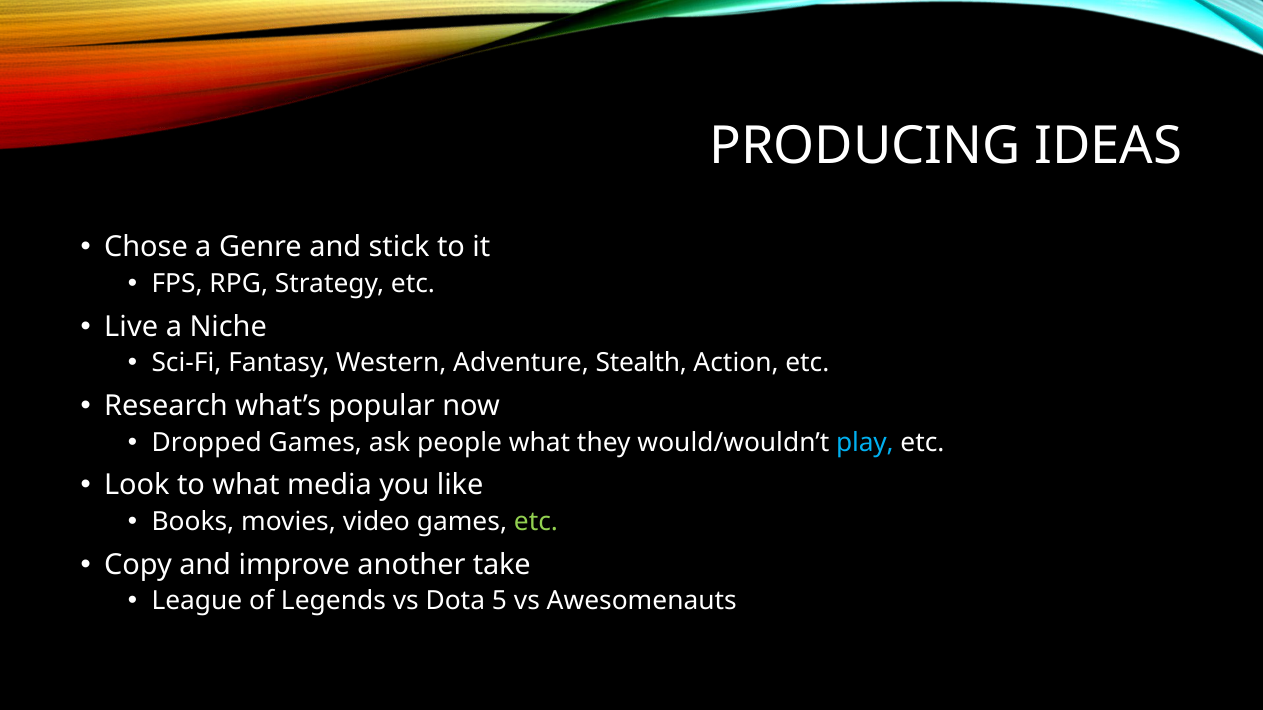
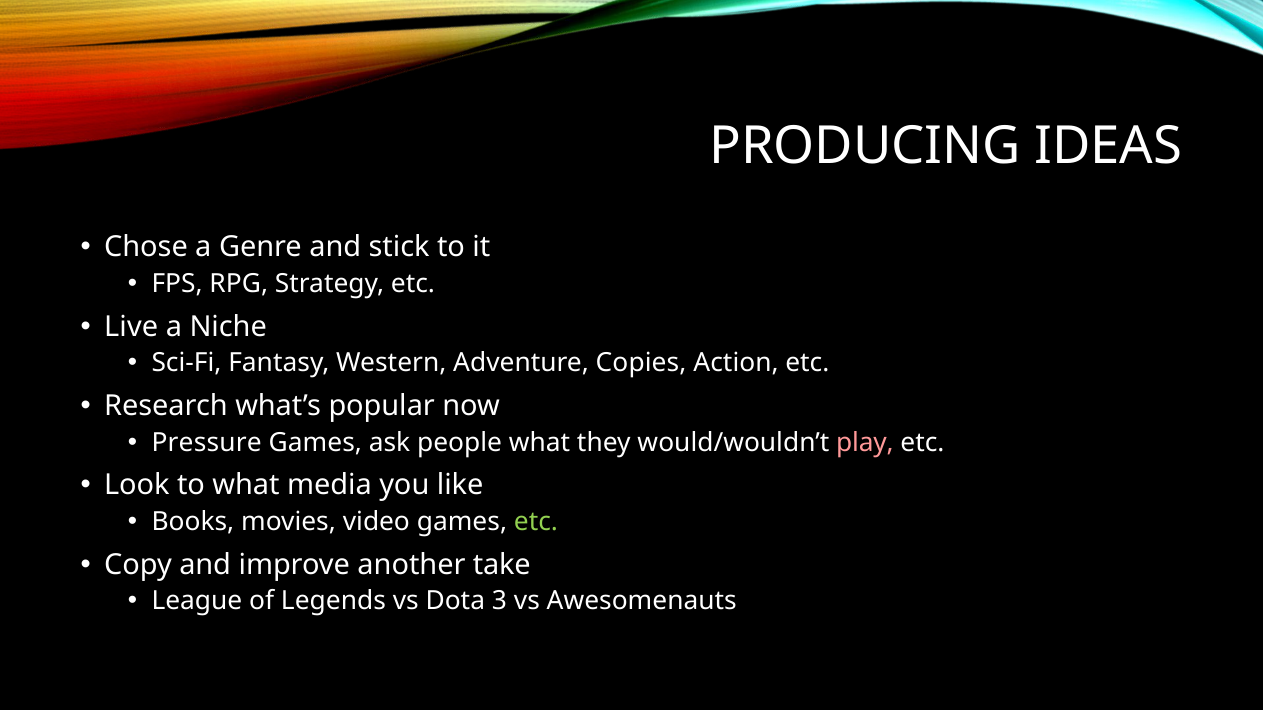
Stealth: Stealth -> Copies
Dropped: Dropped -> Pressure
play colour: light blue -> pink
5: 5 -> 3
